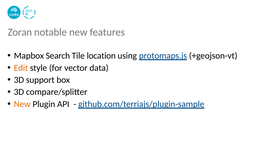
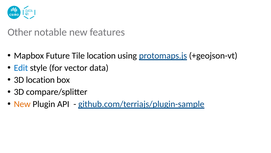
Zoran: Zoran -> Other
Search: Search -> Future
Edit colour: orange -> blue
3D support: support -> location
